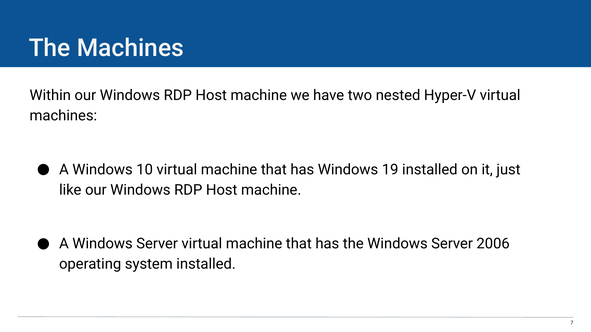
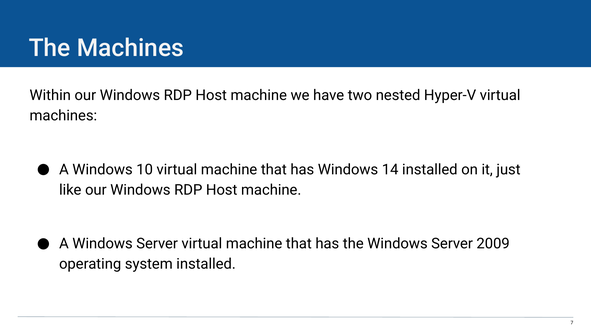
19: 19 -> 14
2006: 2006 -> 2009
